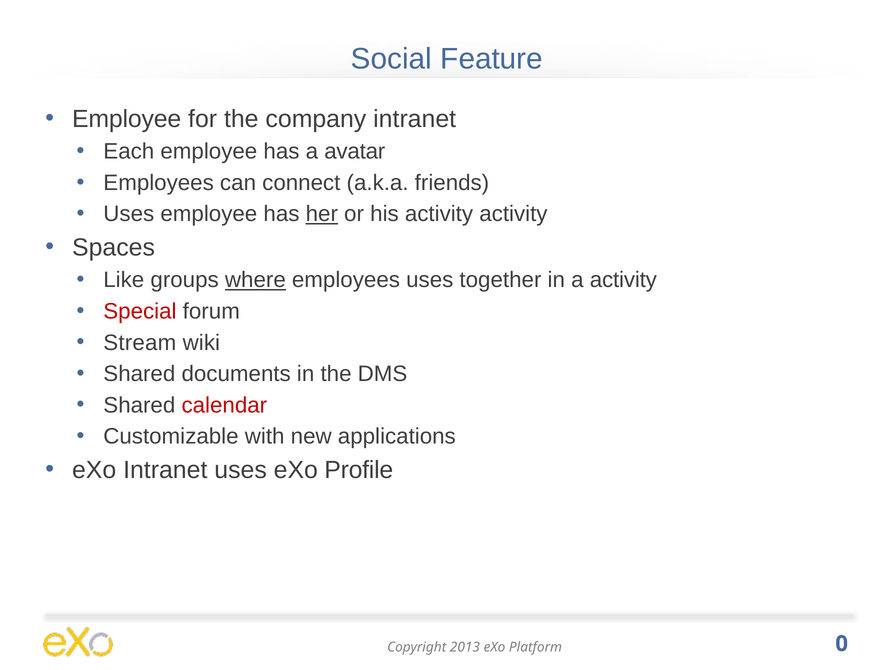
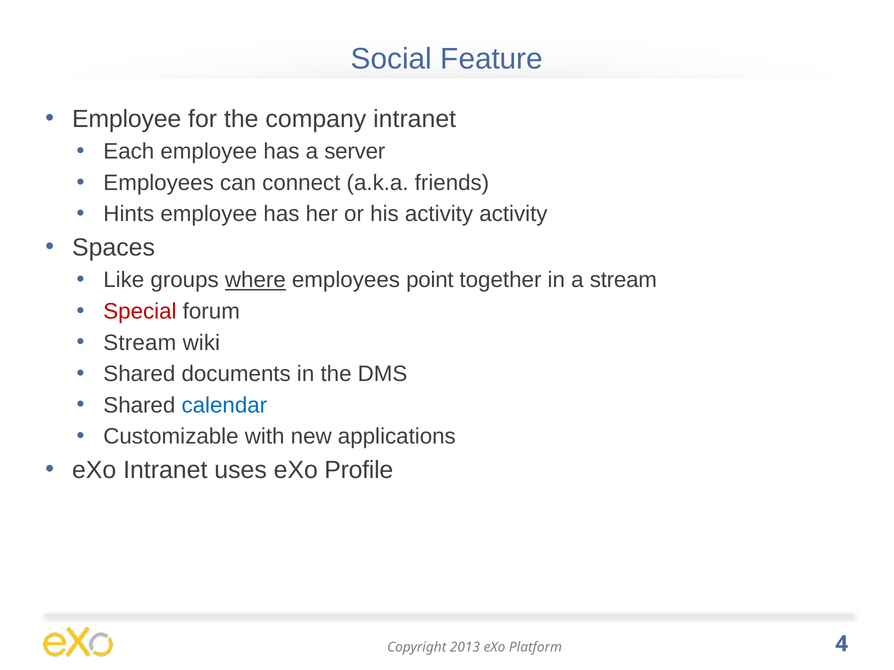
avatar: avatar -> server
Uses at (129, 214): Uses -> Hints
her underline: present -> none
employees uses: uses -> point
a activity: activity -> stream
calendar colour: red -> blue
0: 0 -> 4
